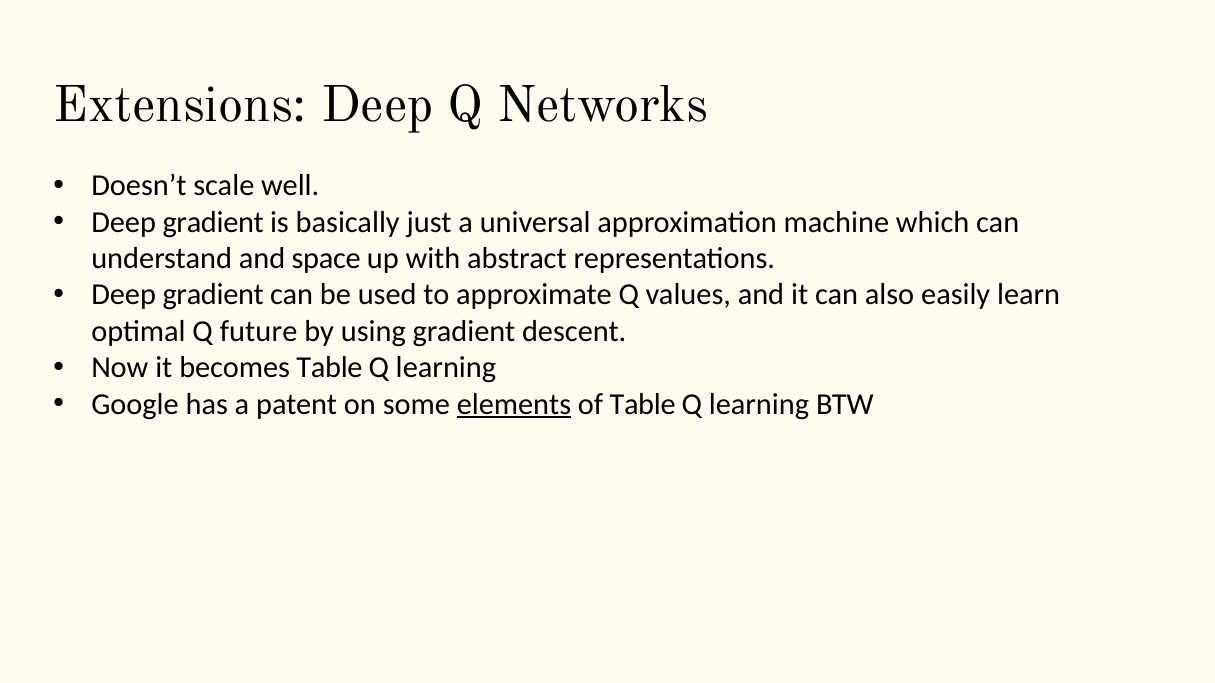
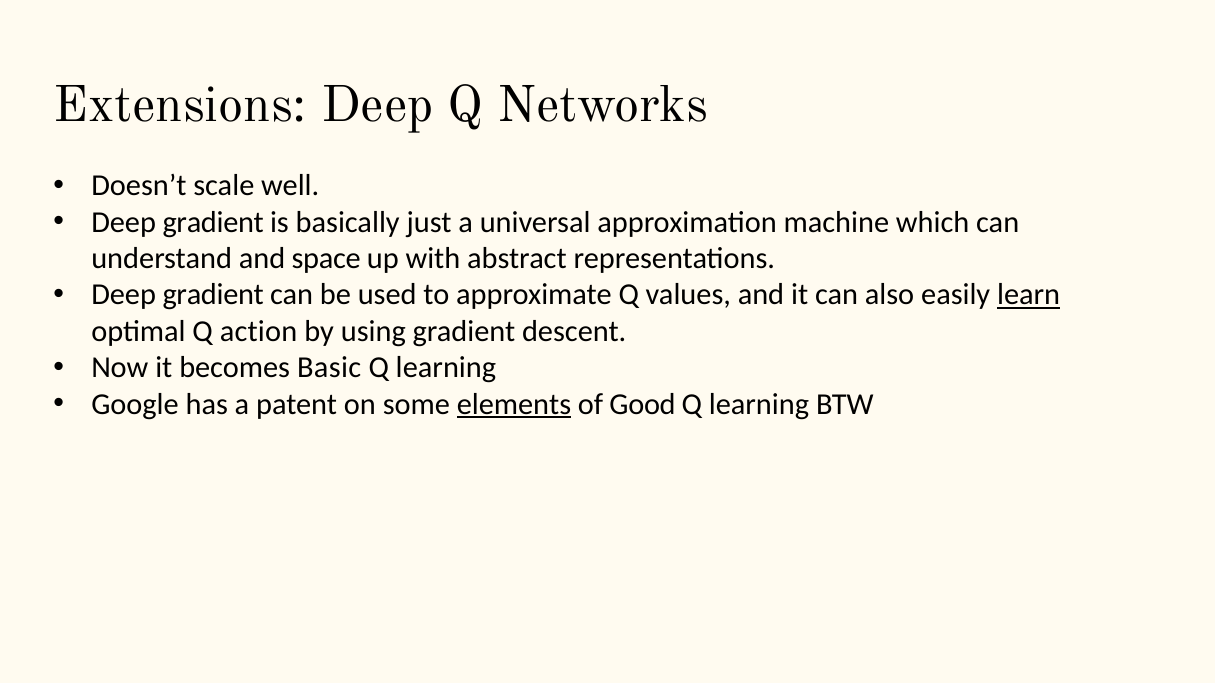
learn underline: none -> present
future: future -> action
becomes Table: Table -> Basic
of Table: Table -> Good
